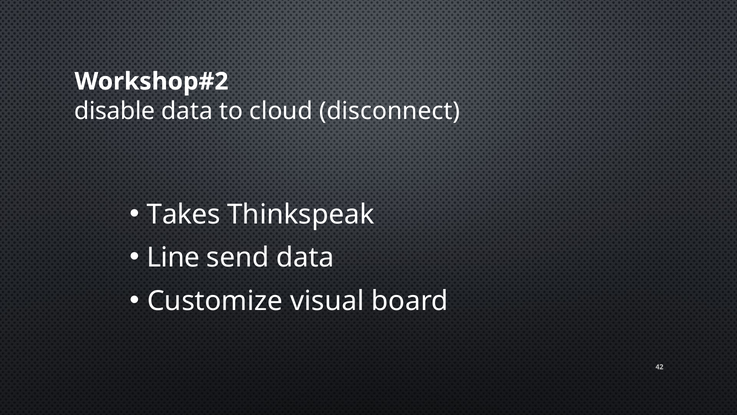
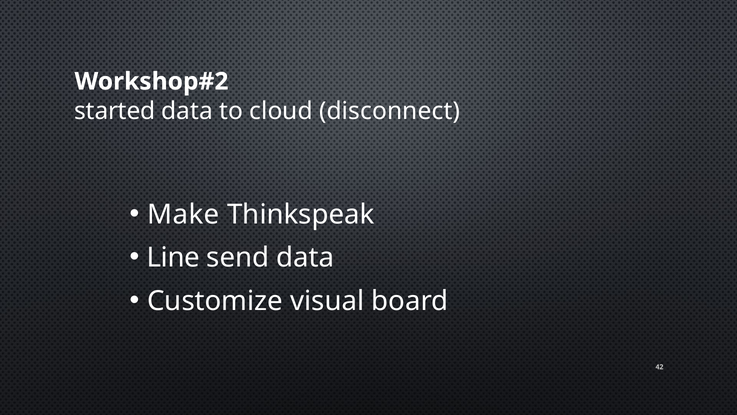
disable: disable -> started
Takes: Takes -> Make
